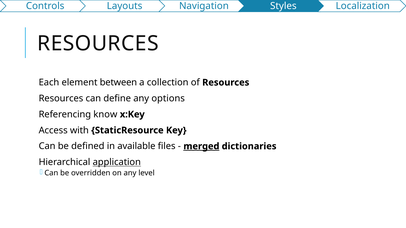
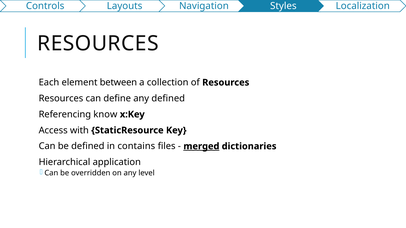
any options: options -> defined
available: available -> contains
application underline: present -> none
